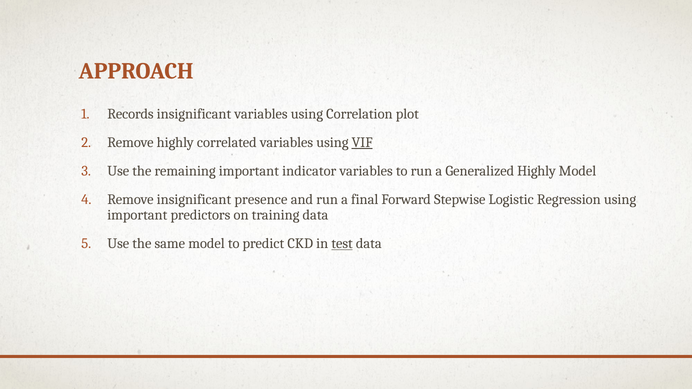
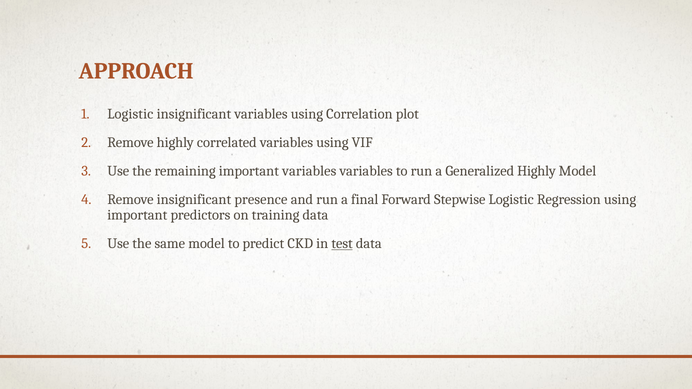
Records at (130, 114): Records -> Logistic
VIF underline: present -> none
important indicator: indicator -> variables
